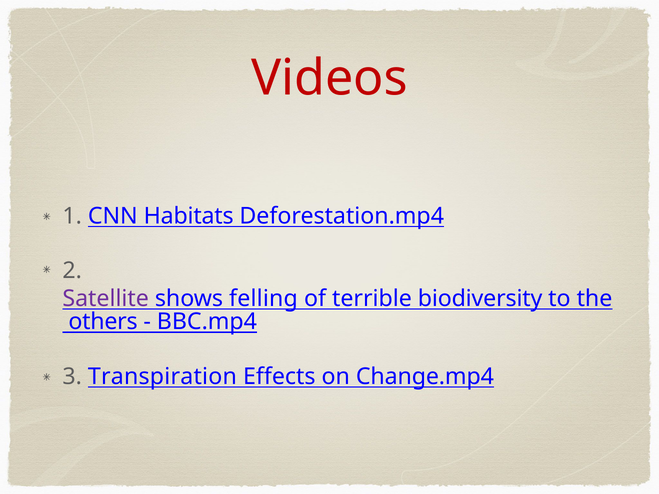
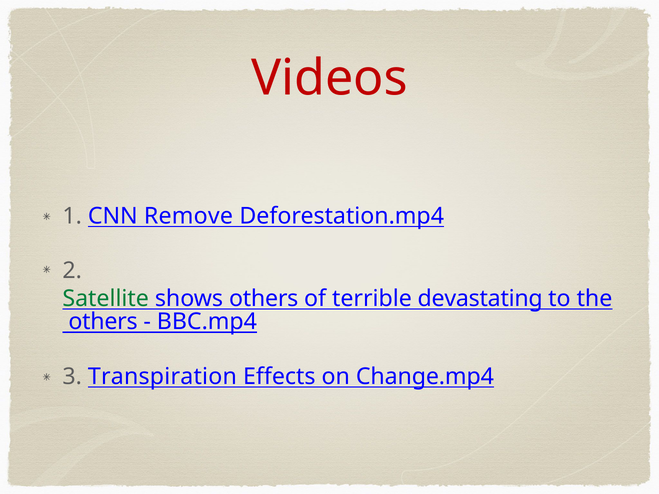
Habitats: Habitats -> Remove
Satellite colour: purple -> green
shows felling: felling -> others
biodiversity: biodiversity -> devastating
